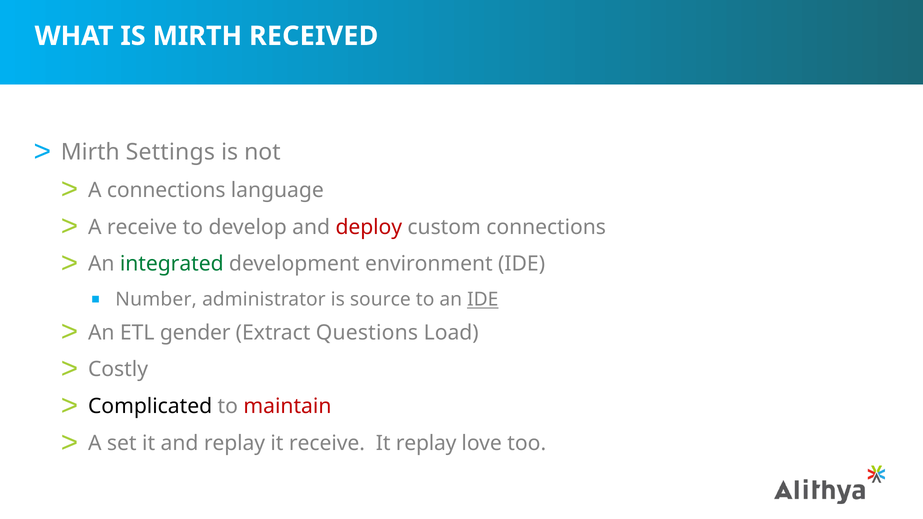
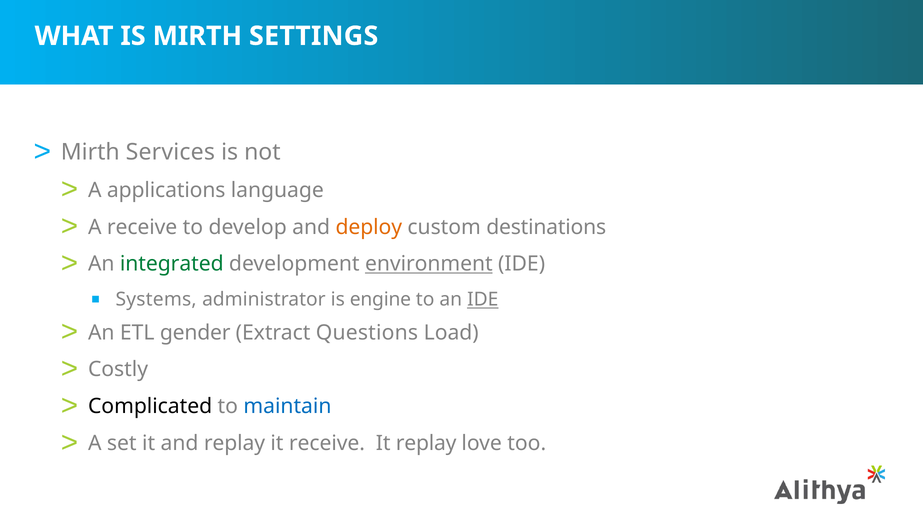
RECEIVED: RECEIVED -> SETTINGS
Settings: Settings -> Services
A connections: connections -> applications
deploy colour: red -> orange
custom connections: connections -> destinations
environment underline: none -> present
Number: Number -> Systems
source: source -> engine
maintain colour: red -> blue
